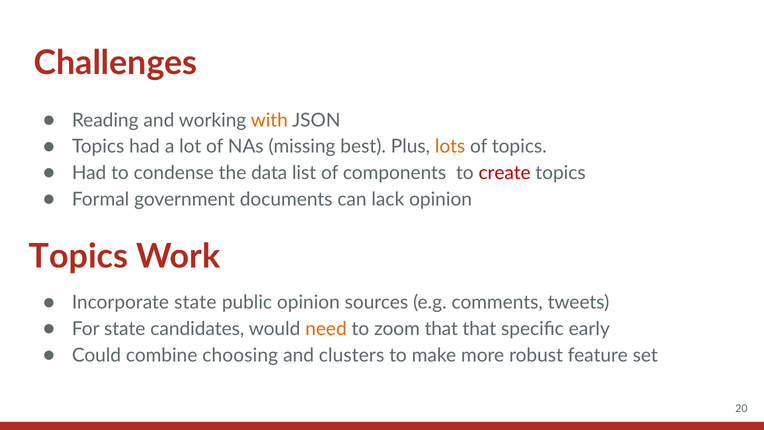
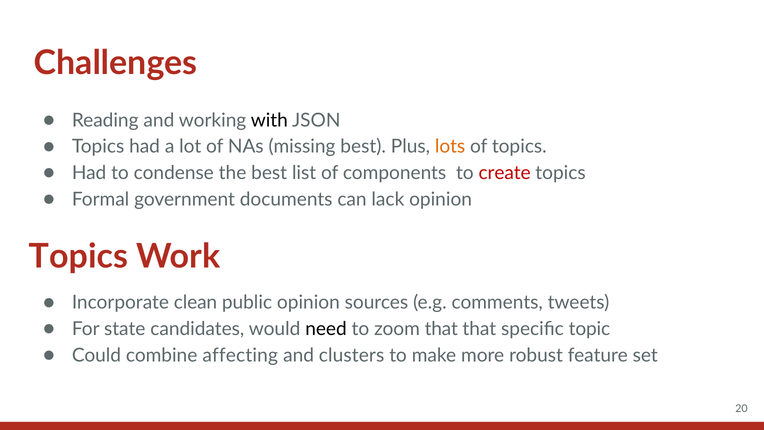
with colour: orange -> black
the data: data -> best
Incorporate state: state -> clean
need colour: orange -> black
early: early -> topic
choosing: choosing -> affecting
